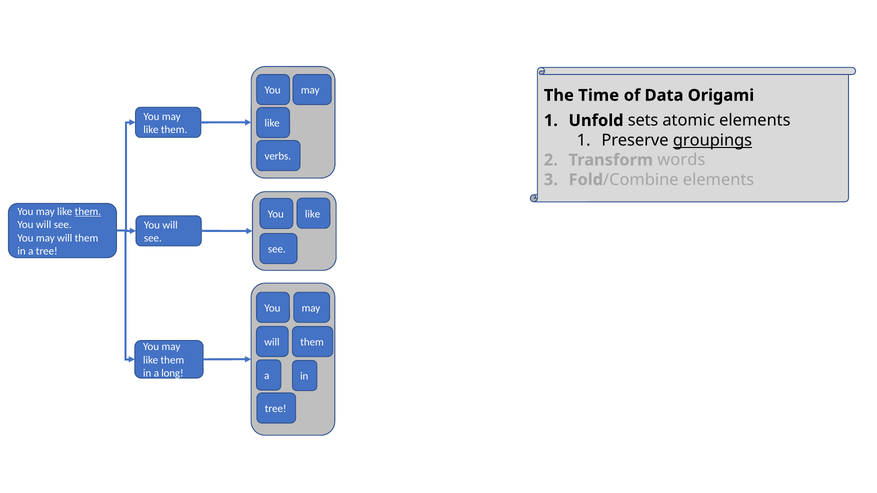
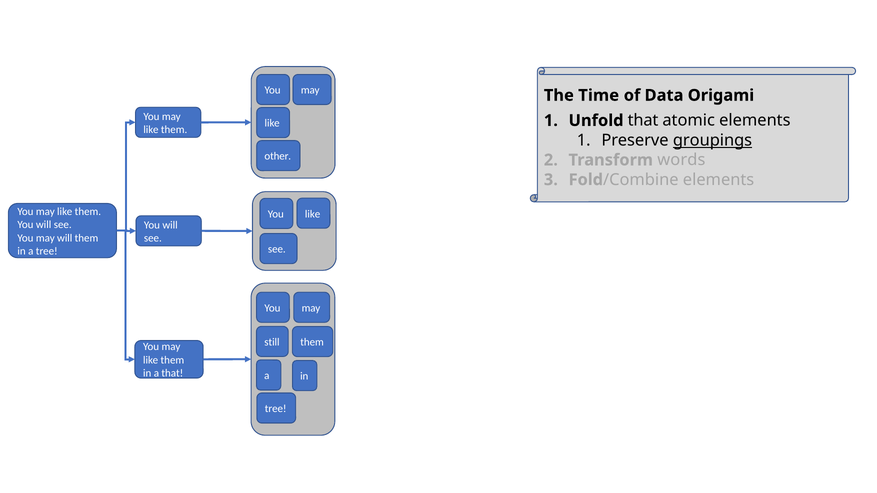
Unfold sets: sets -> that
verbs: verbs -> other
them at (88, 212) underline: present -> none
will at (272, 342): will -> still
a long: long -> that
